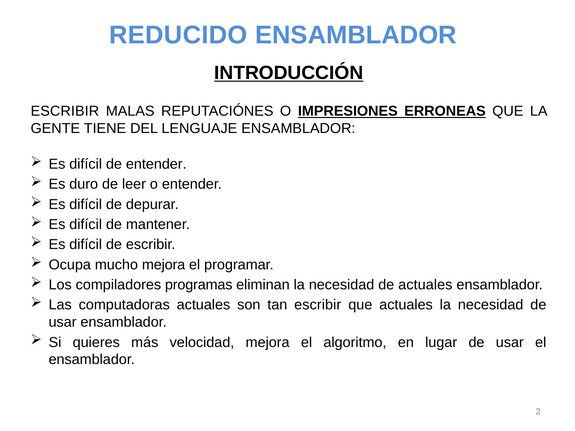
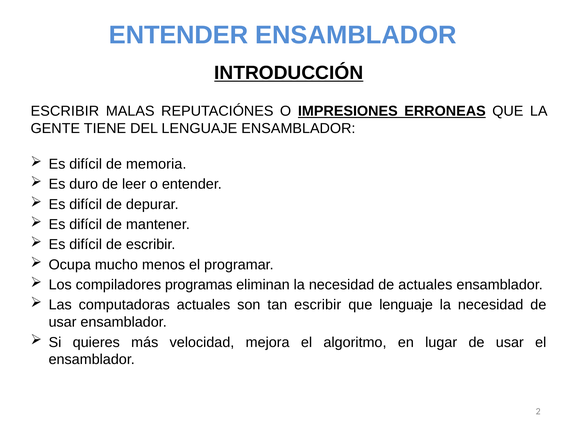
REDUCIDO at (178, 35): REDUCIDO -> ENTENDER
de entender: entender -> memoria
mucho mejora: mejora -> menos
que actuales: actuales -> lenguaje
